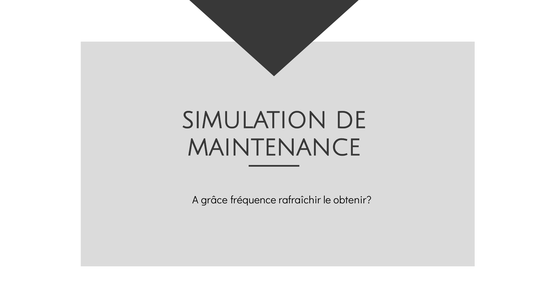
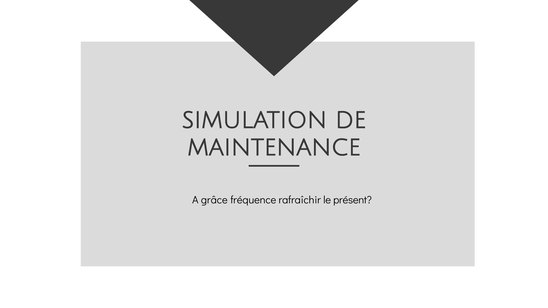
obtenir: obtenir -> présent
